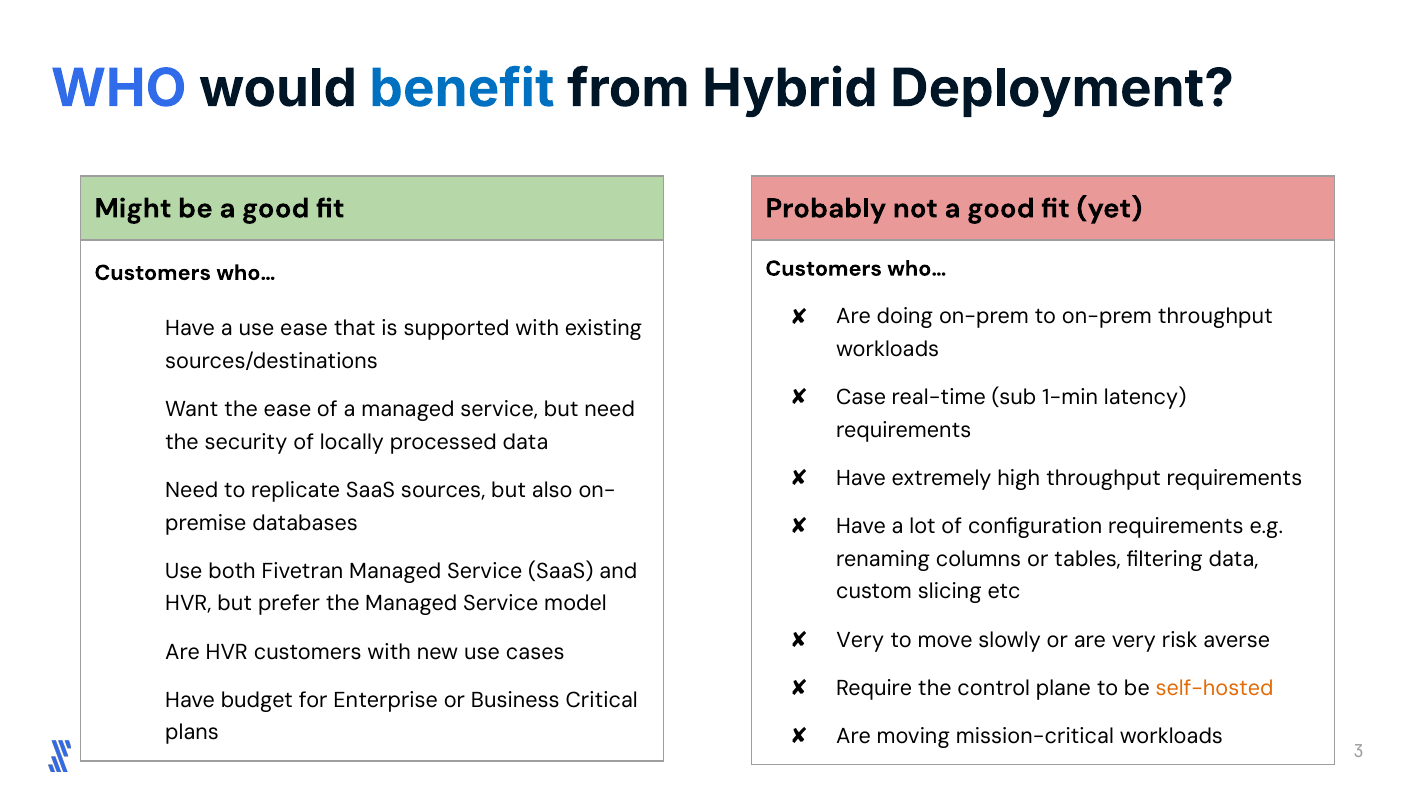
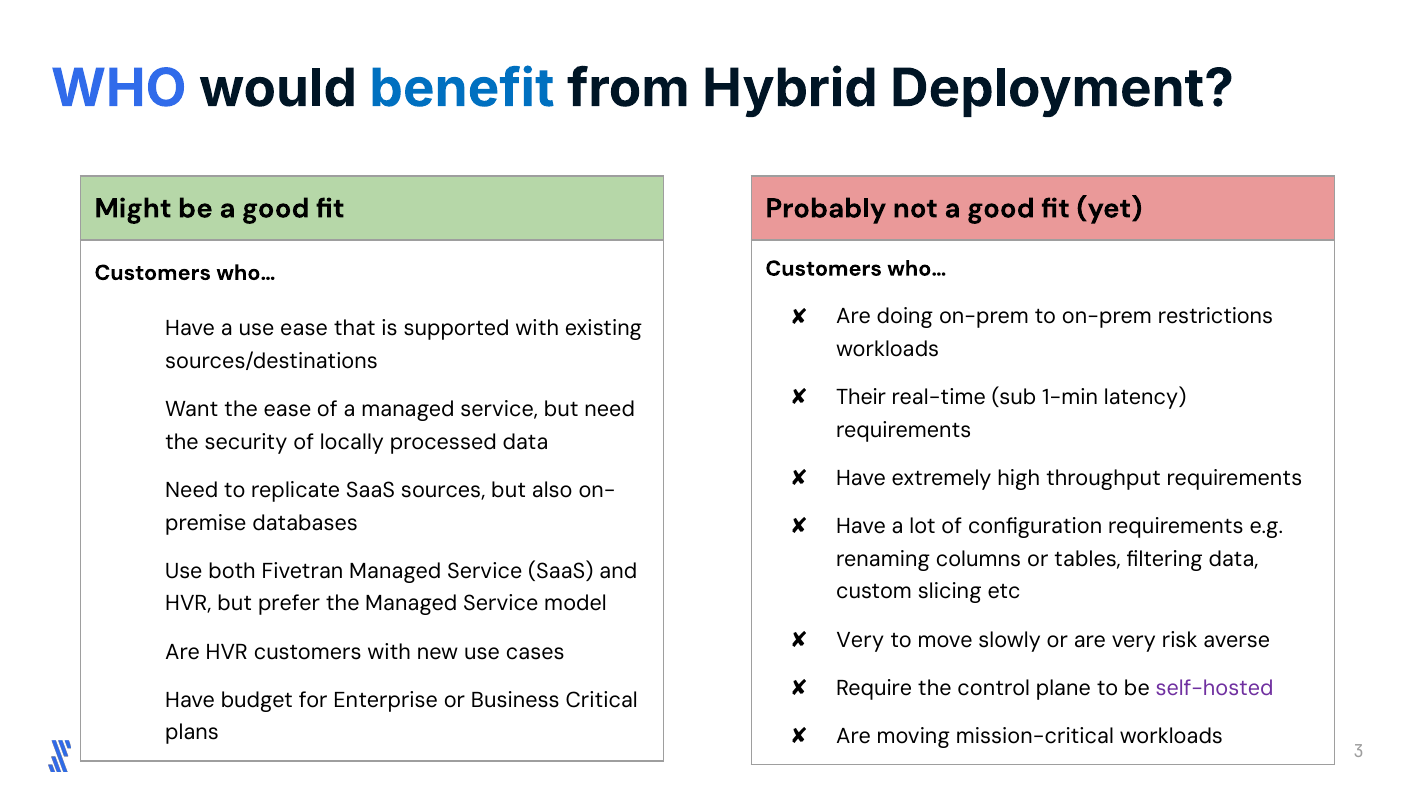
on-prem throughput: throughput -> restrictions
Case: Case -> Their
self-hosted colour: orange -> purple
